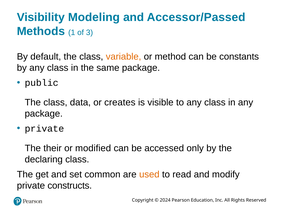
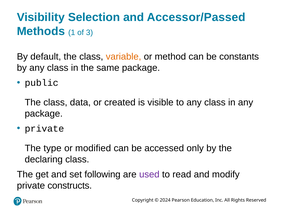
Modeling: Modeling -> Selection
creates: creates -> created
their: their -> type
common: common -> following
used colour: orange -> purple
